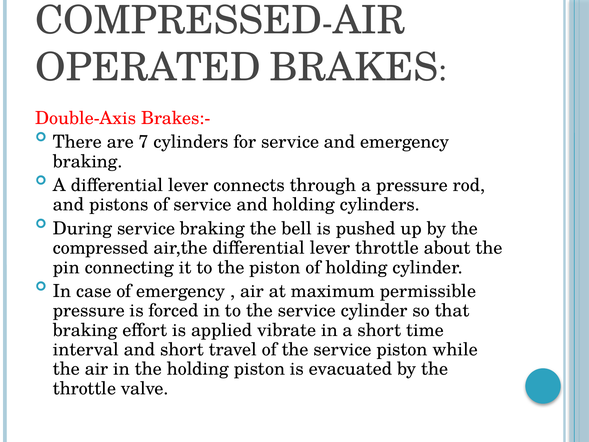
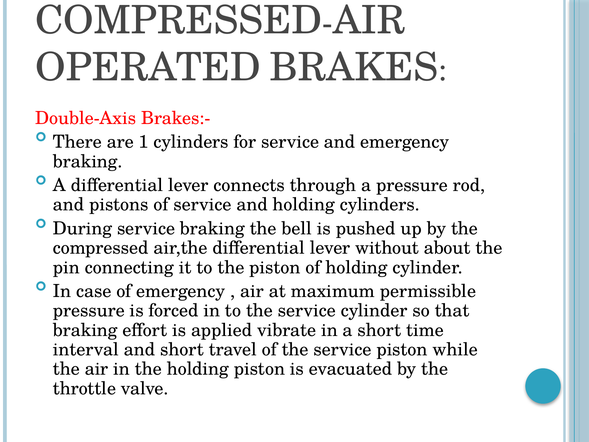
7: 7 -> 1
lever throttle: throttle -> without
